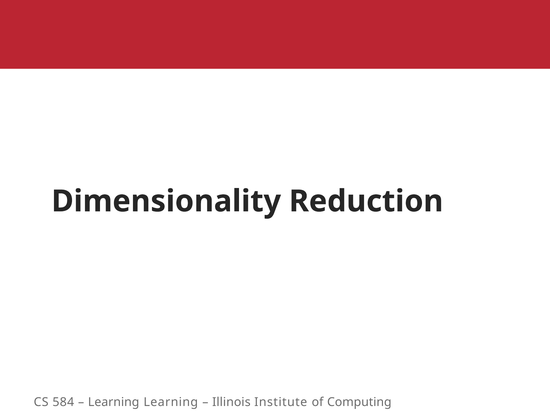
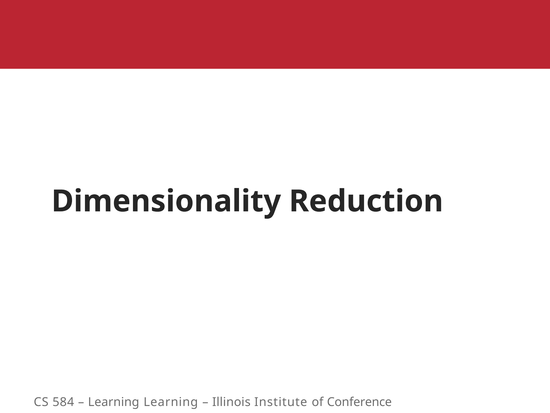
Computing: Computing -> Conference
